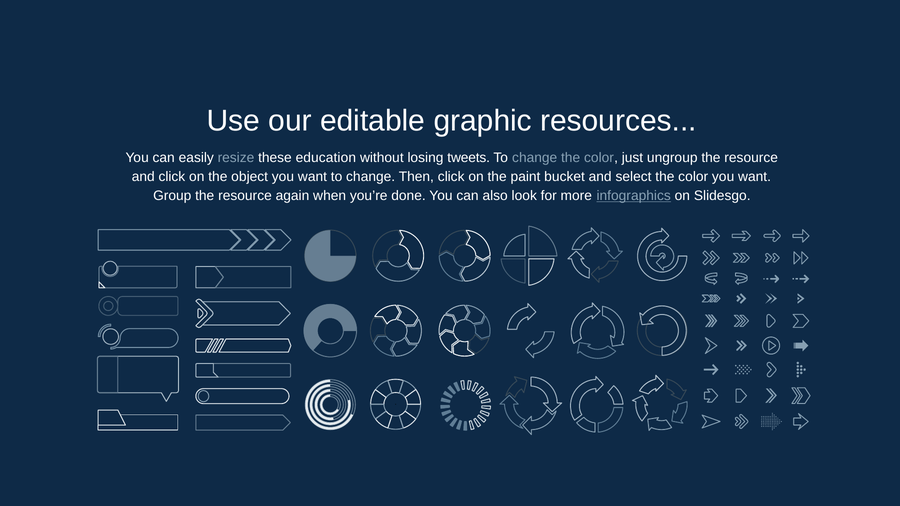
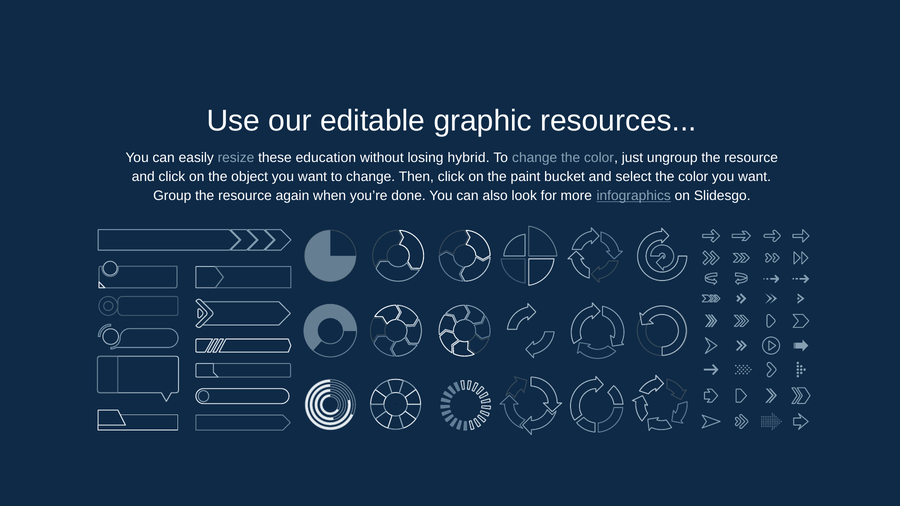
tweets: tweets -> hybrid
